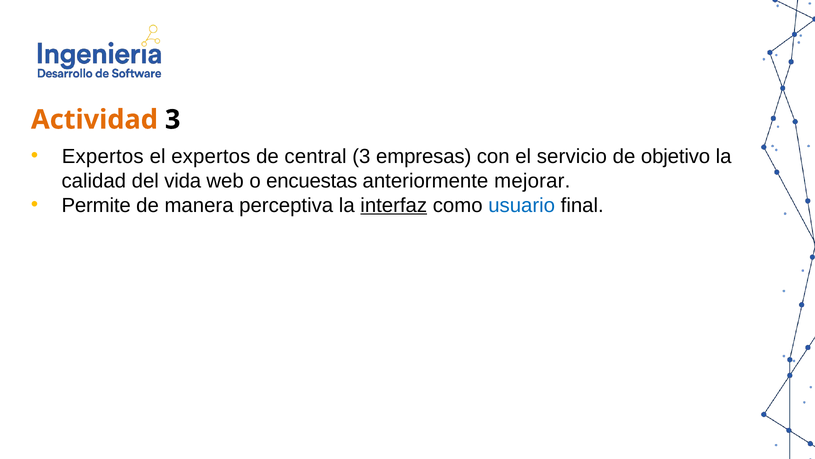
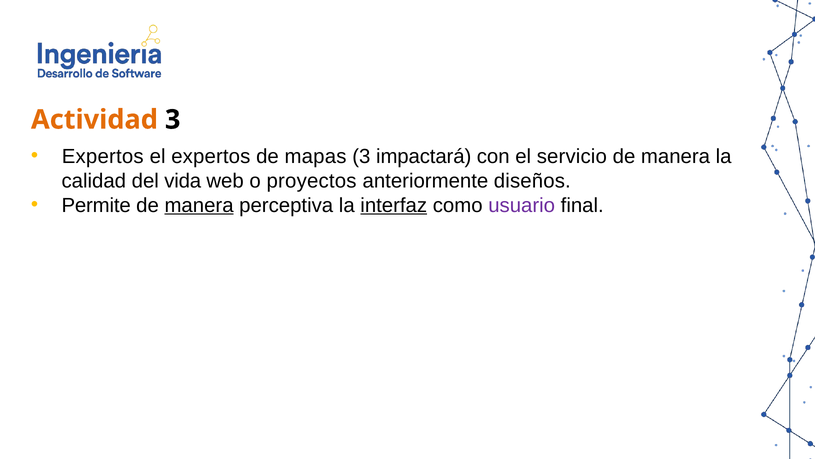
central: central -> mapas
empresas: empresas -> impactará
objetivo at (676, 156): objetivo -> manera
encuestas: encuestas -> proyectos
mejorar: mejorar -> diseños
manera at (199, 205) underline: none -> present
usuario colour: blue -> purple
